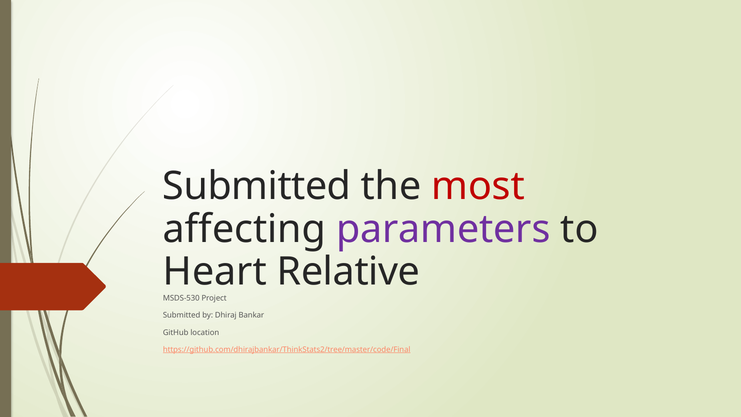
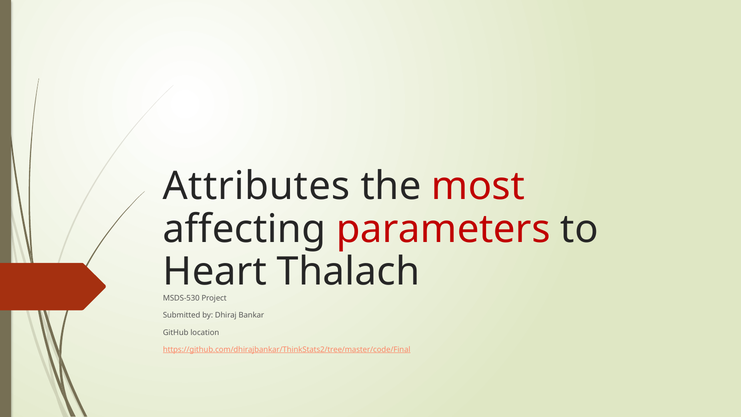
Submitted at (257, 186): Submitted -> Attributes
parameters colour: purple -> red
Relative: Relative -> Thalach
